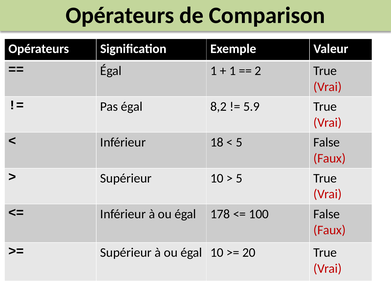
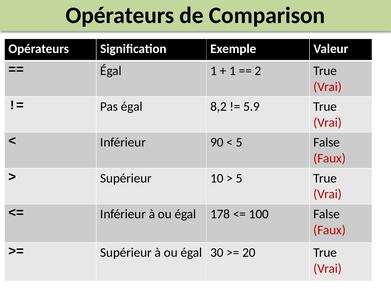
18: 18 -> 90
égal 10: 10 -> 30
